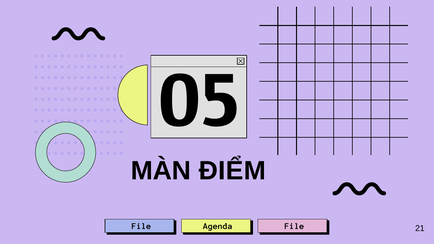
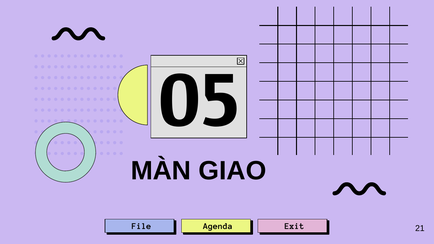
ĐIỂM: ĐIỂM -> GIAO
Agenda File: File -> Exit
